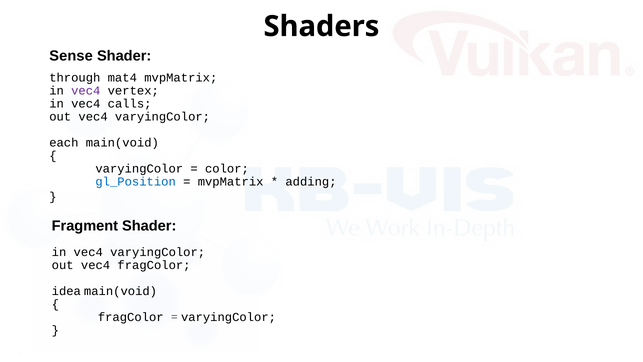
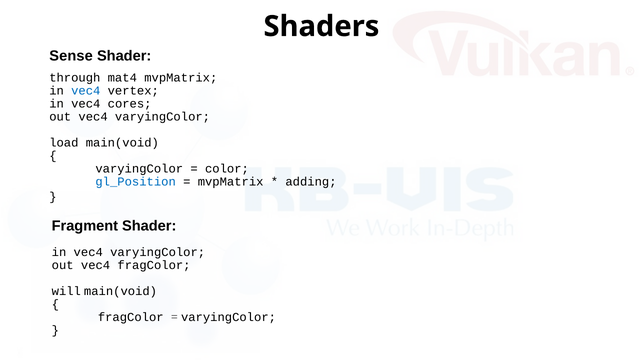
vec4 at (86, 90) colour: purple -> blue
calls: calls -> cores
each: each -> load
idea: idea -> will
